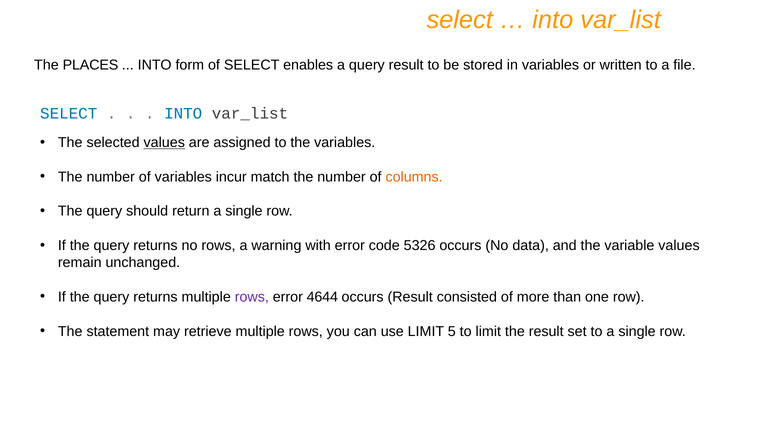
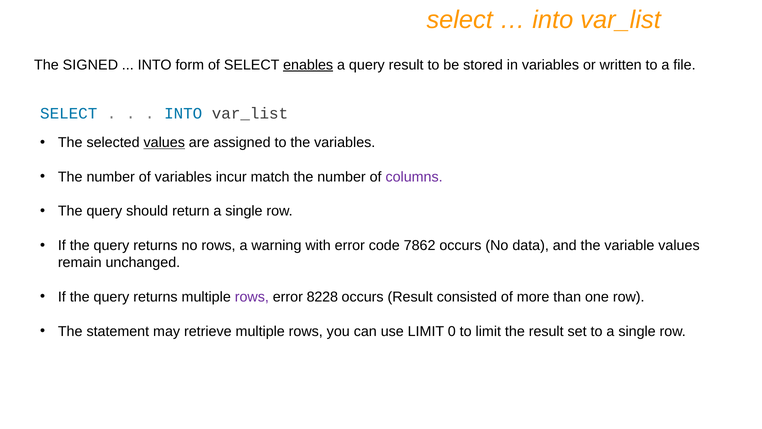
PLACES: PLACES -> SIGNED
enables underline: none -> present
columns colour: orange -> purple
5326: 5326 -> 7862
4644: 4644 -> 8228
5: 5 -> 0
